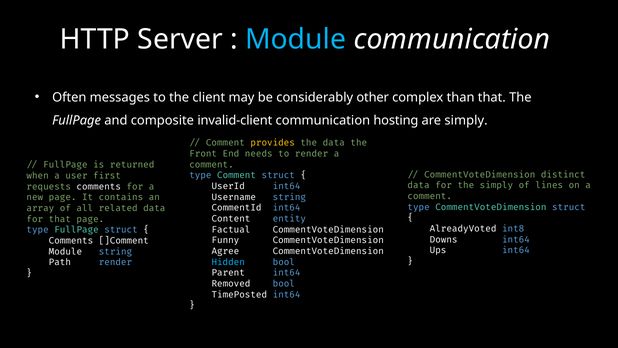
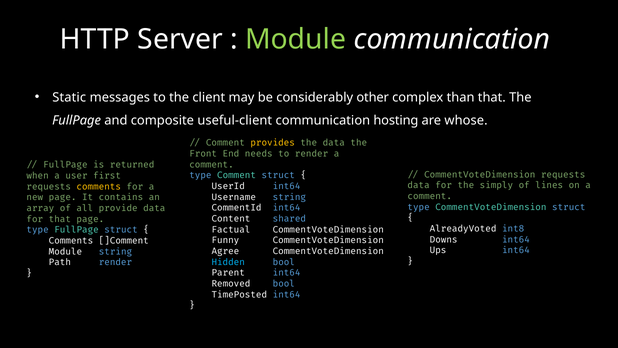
Module at (296, 39) colour: light blue -> light green
Often: Often -> Static
invalid-client: invalid-client -> useful-client
are simply: simply -> whose
CommentVoteDimension distinct: distinct -> requests
comments at (99, 186) colour: white -> yellow
related: related -> provide
entity: entity -> shared
